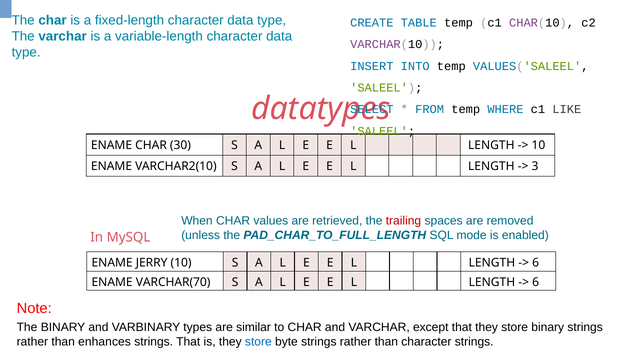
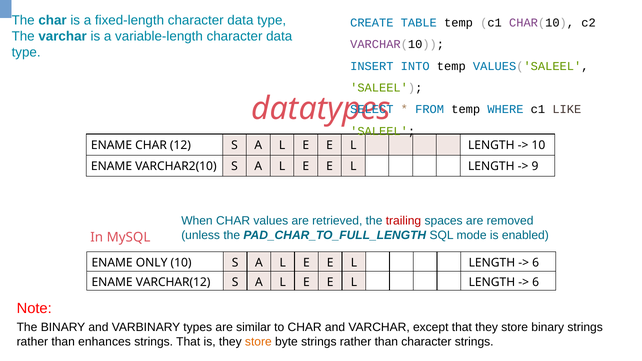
30: 30 -> 12
3: 3 -> 9
JERRY: JERRY -> ONLY
VARCHAR(70: VARCHAR(70 -> VARCHAR(12
store at (258, 342) colour: blue -> orange
